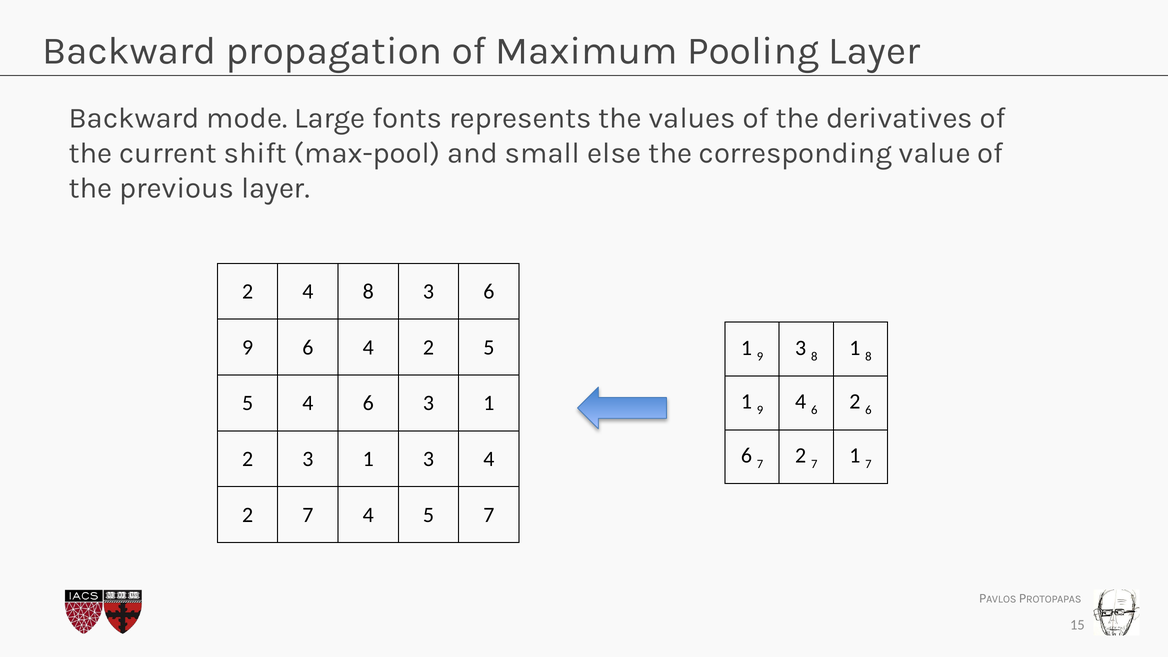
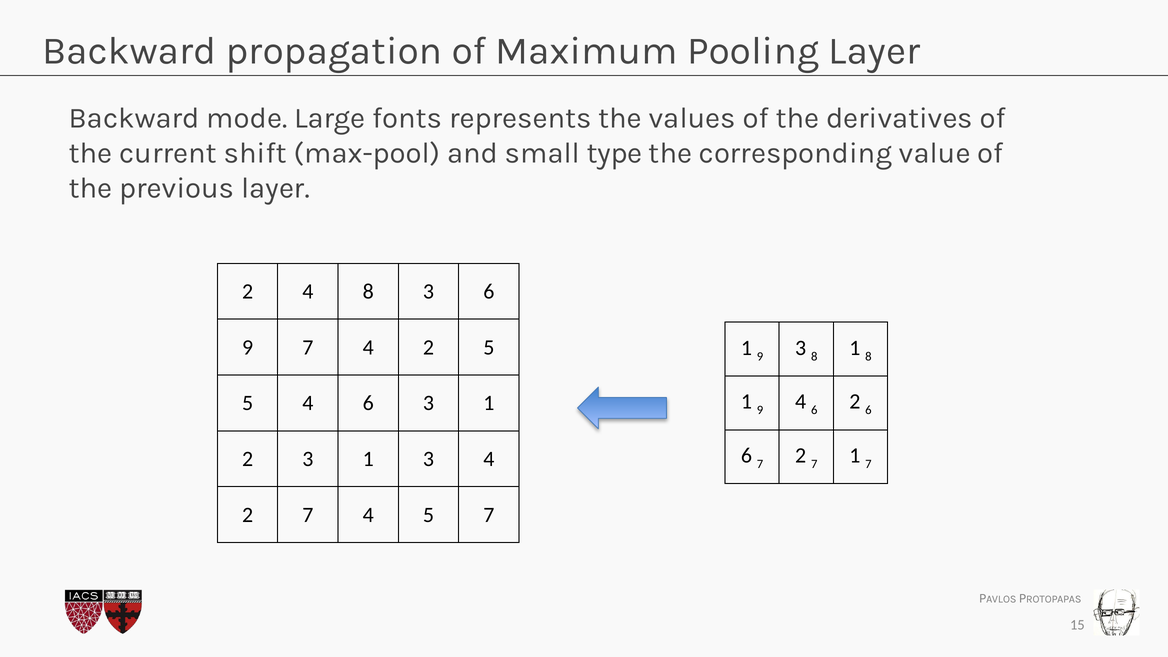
else: else -> type
9 6: 6 -> 7
